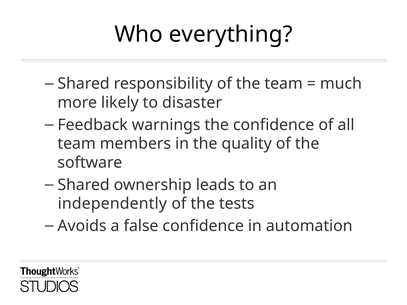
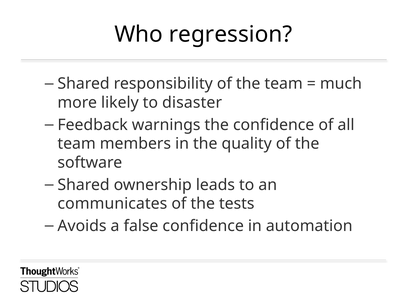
everything: everything -> regression
independently: independently -> communicates
